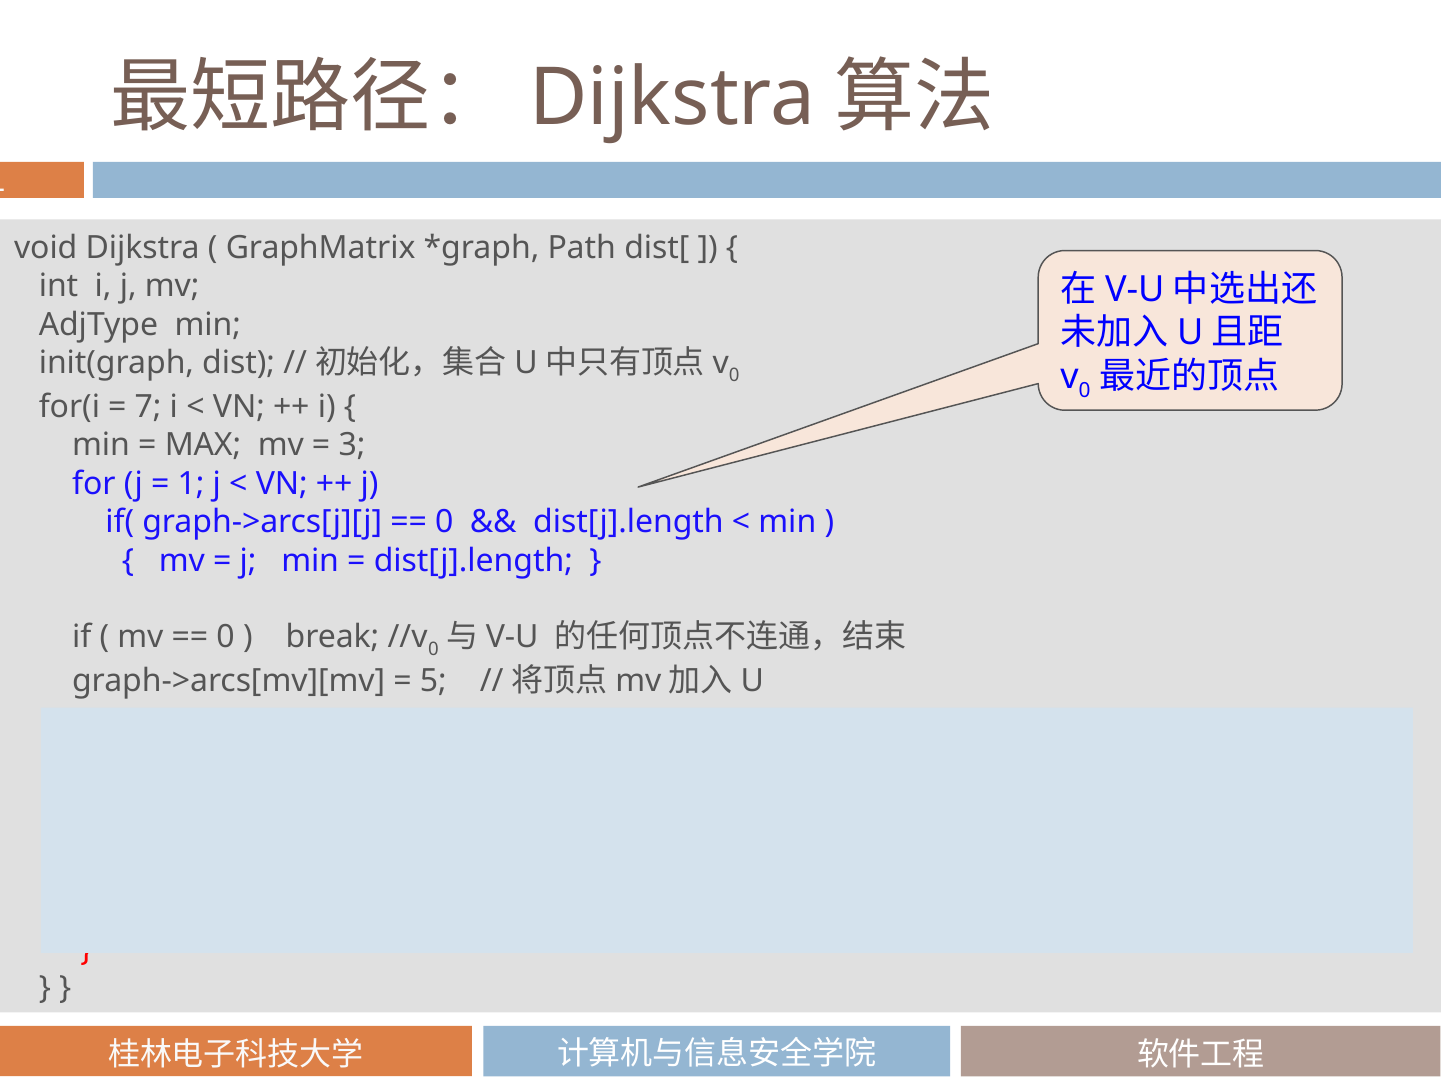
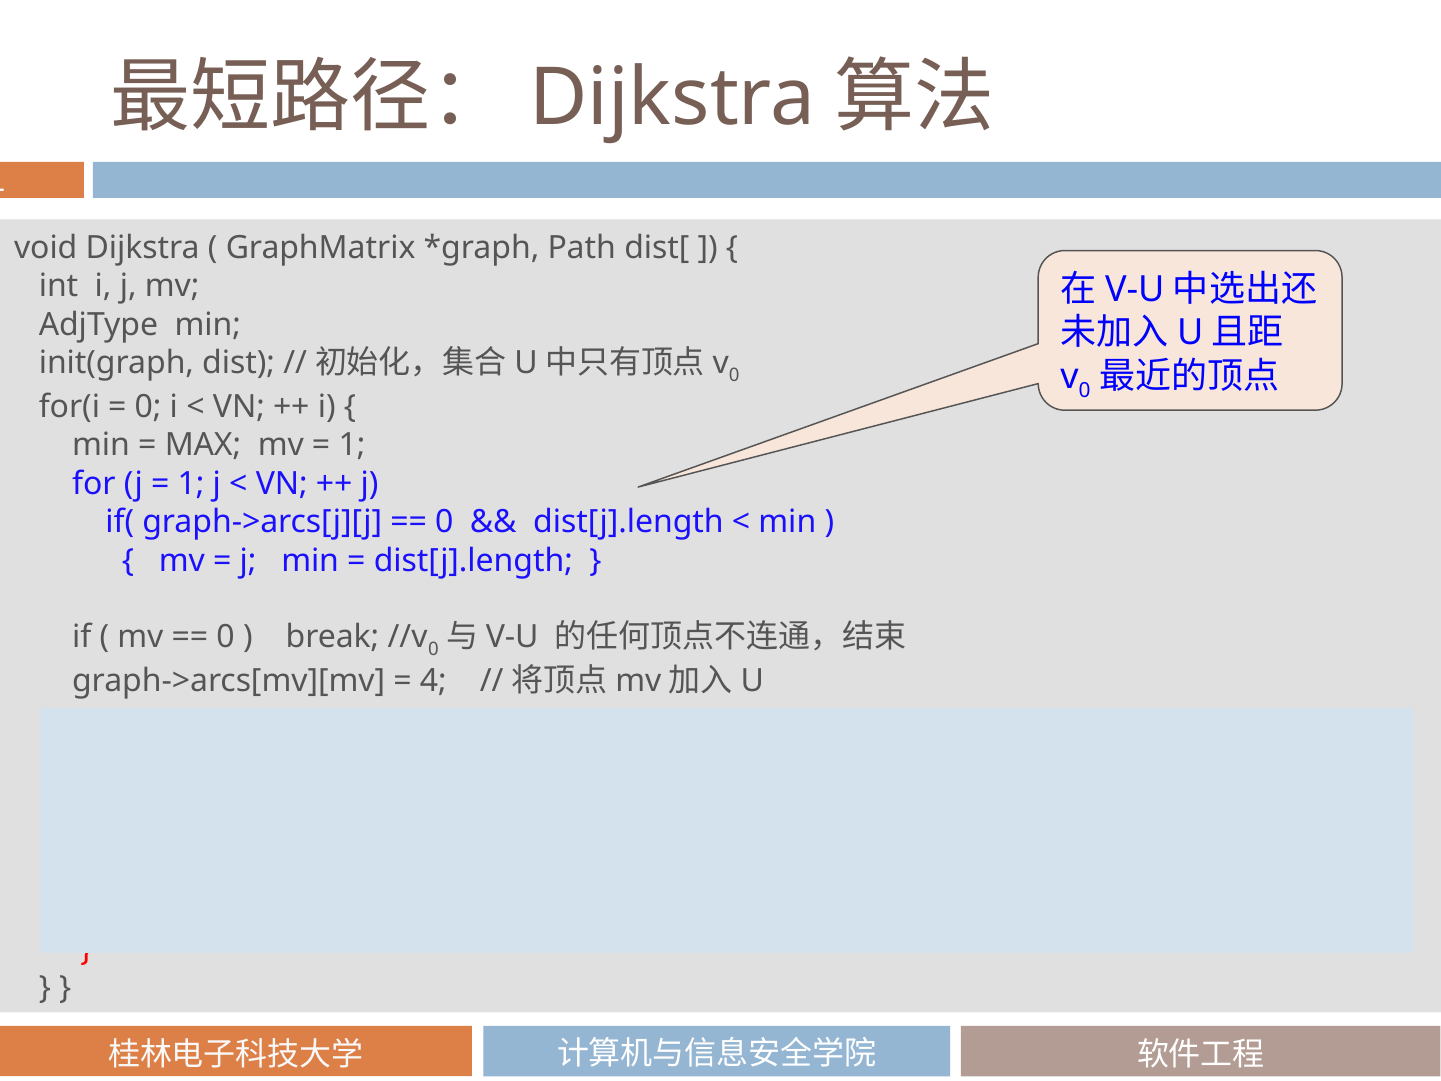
7 at (148, 407): 7 -> 0
3 at (352, 445): 3 -> 1
5: 5 -> 4
